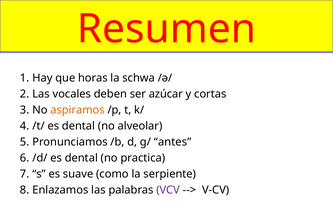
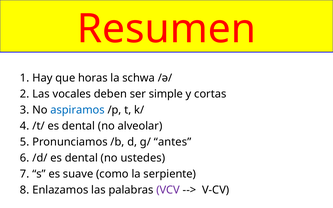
azúcar: azúcar -> simple
aspiramos colour: orange -> blue
practica: practica -> ustedes
